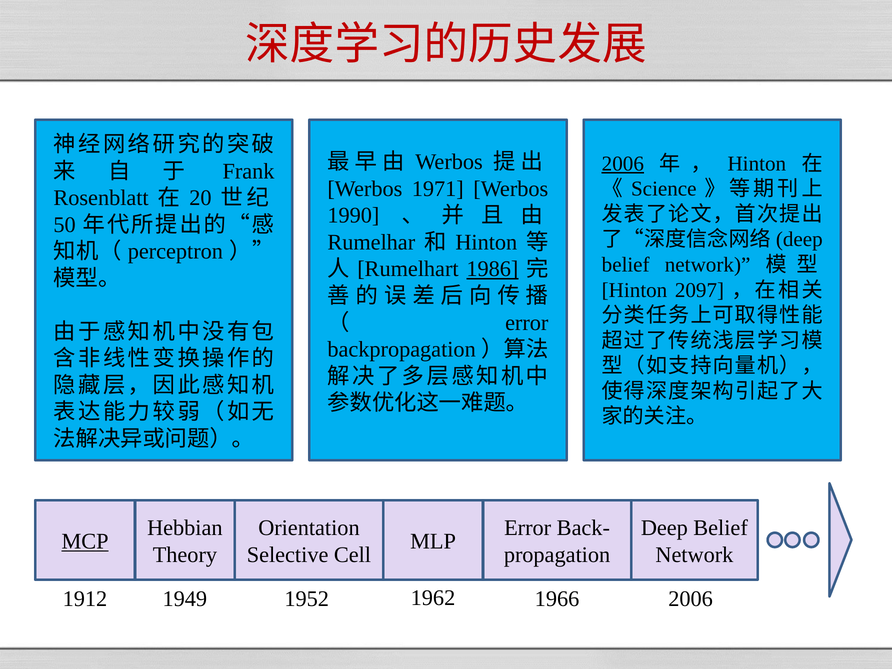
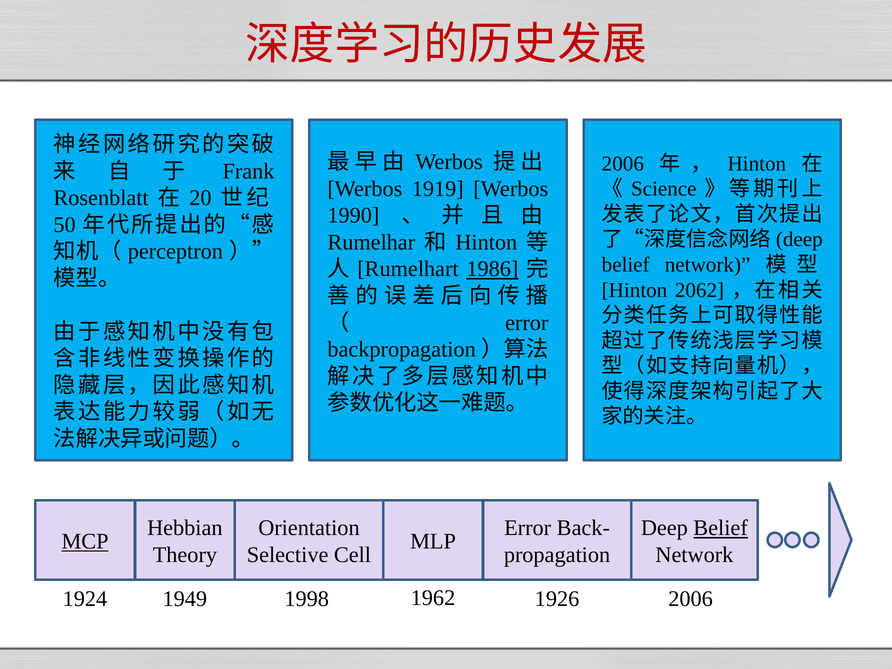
2006 at (623, 164) underline: present -> none
1971: 1971 -> 1919
2097: 2097 -> 2062
Belief at (721, 528) underline: none -> present
1912: 1912 -> 1924
1952: 1952 -> 1998
1966: 1966 -> 1926
